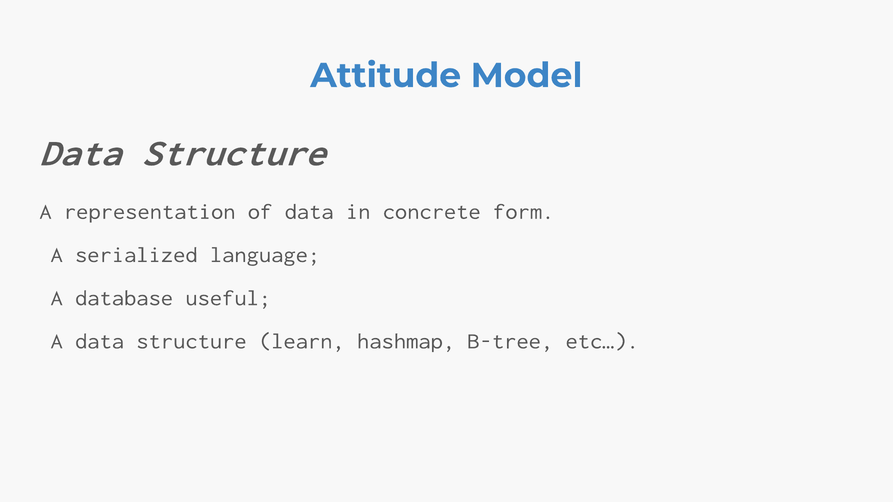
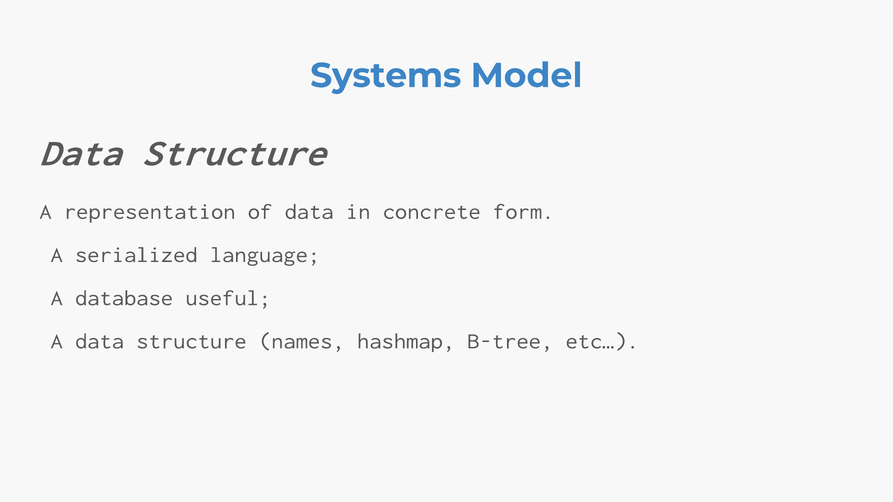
Attitude: Attitude -> Systems
learn: learn -> names
